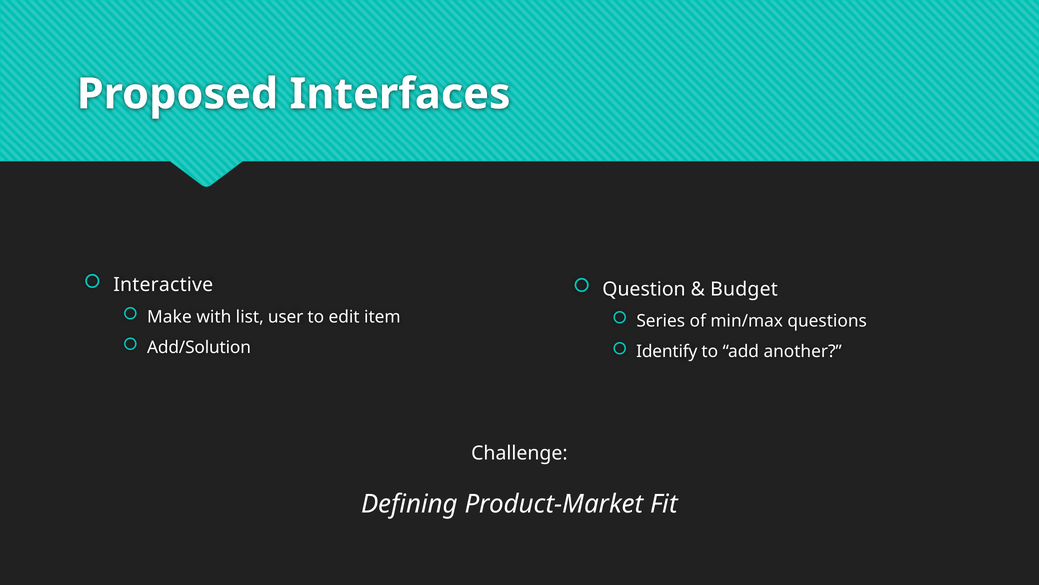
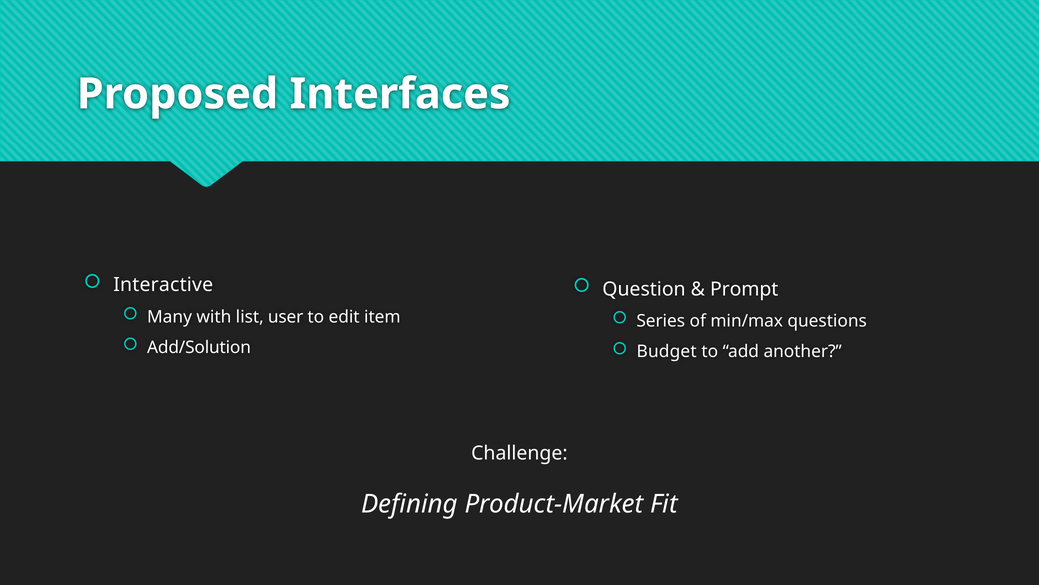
Budget: Budget -> Prompt
Make: Make -> Many
Identify: Identify -> Budget
